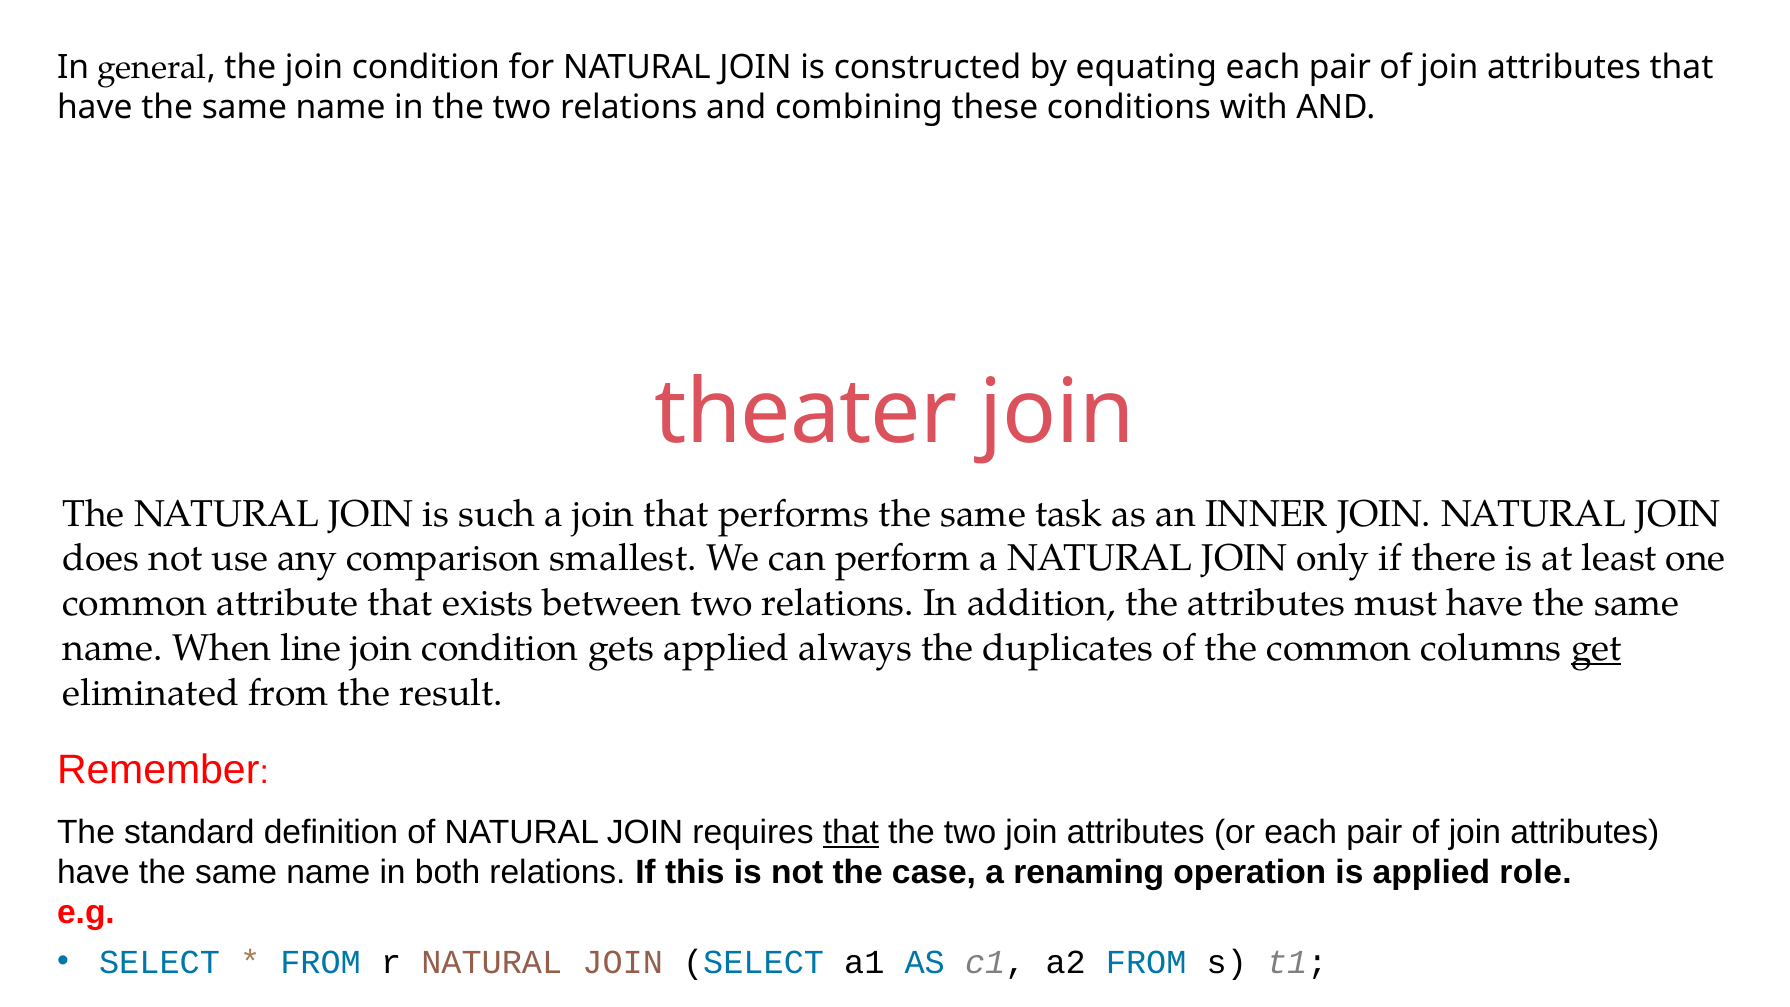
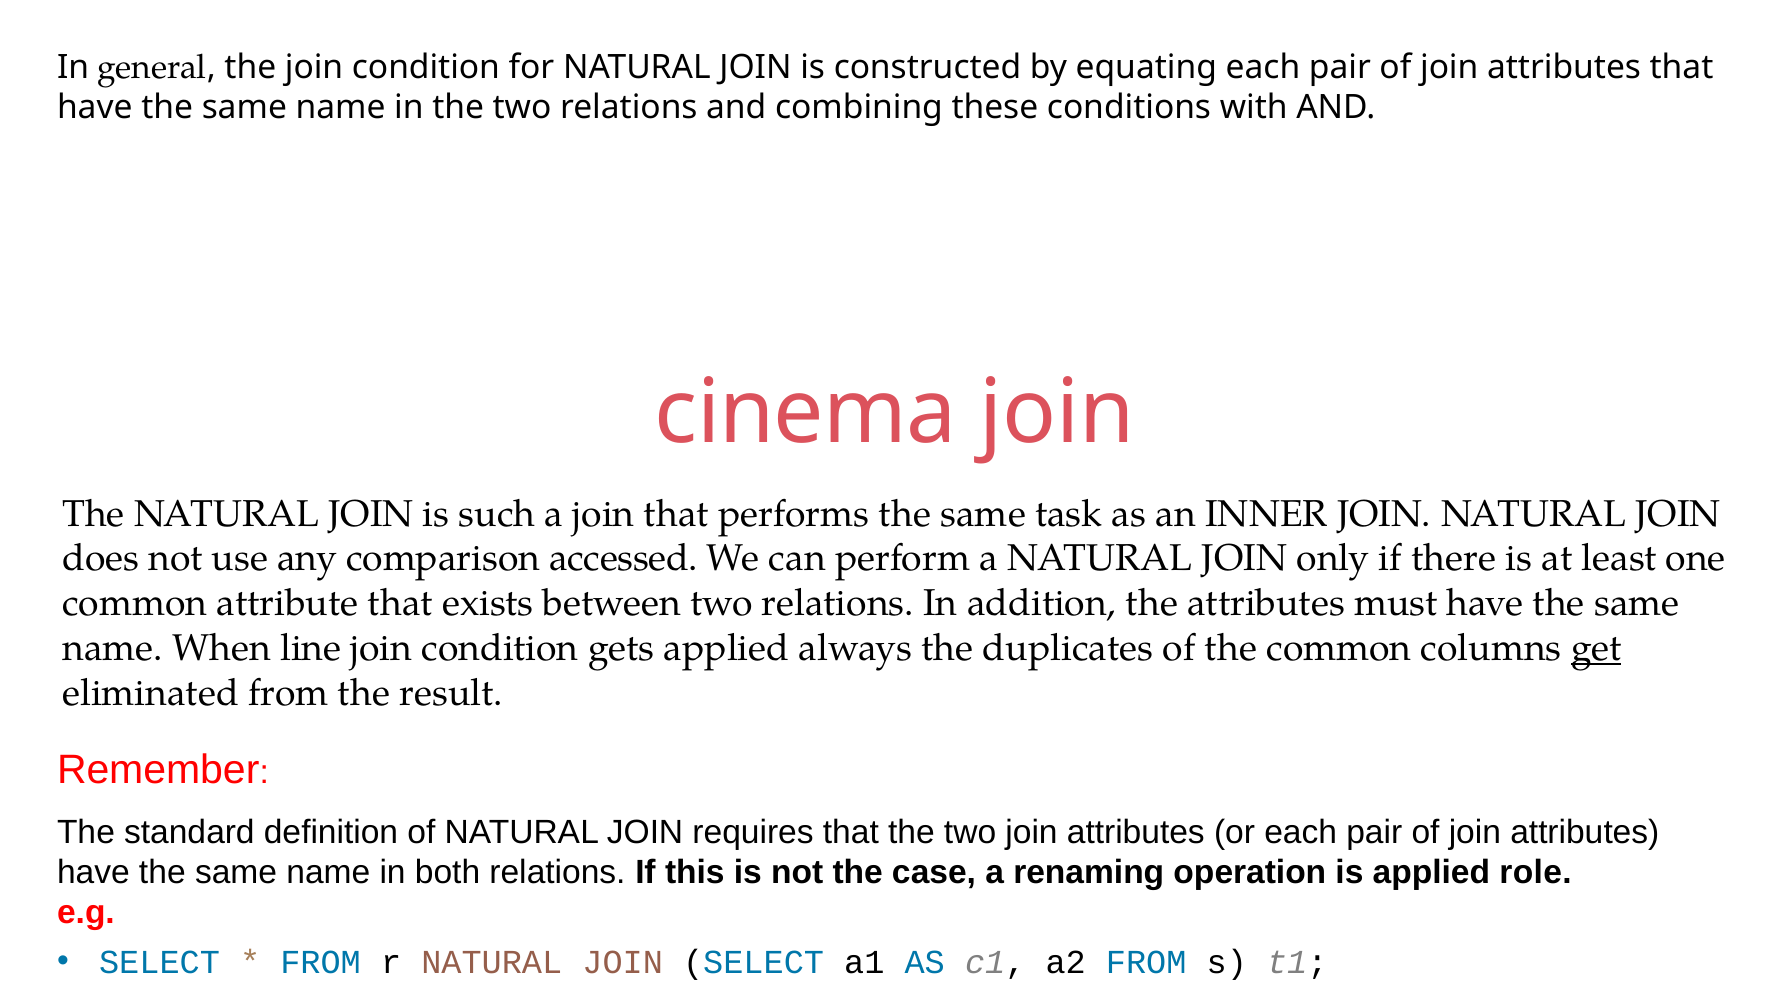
theater: theater -> cinema
smallest: smallest -> accessed
that at (851, 832) underline: present -> none
